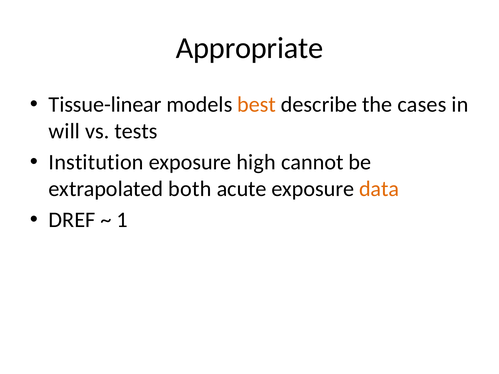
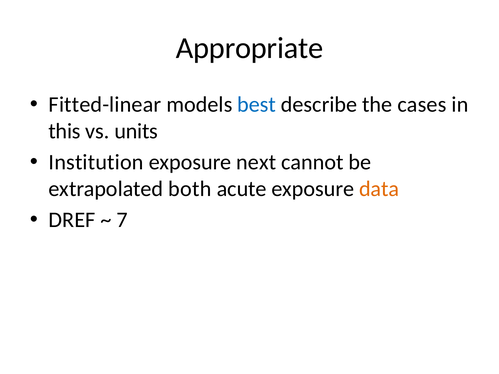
Tissue-linear: Tissue-linear -> Fitted-linear
best colour: orange -> blue
will: will -> this
tests: tests -> units
high: high -> next
1: 1 -> 7
